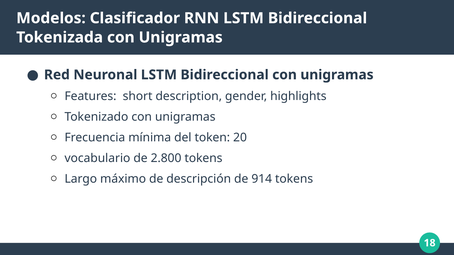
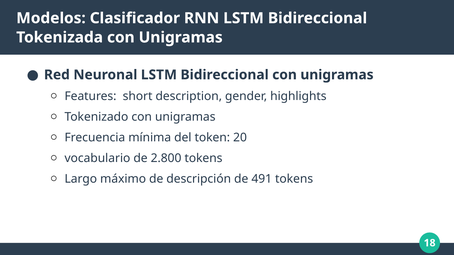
914: 914 -> 491
